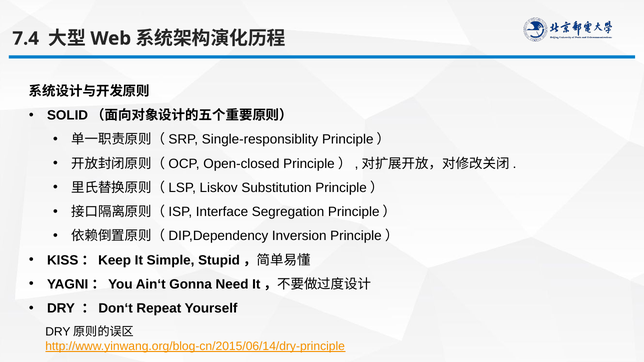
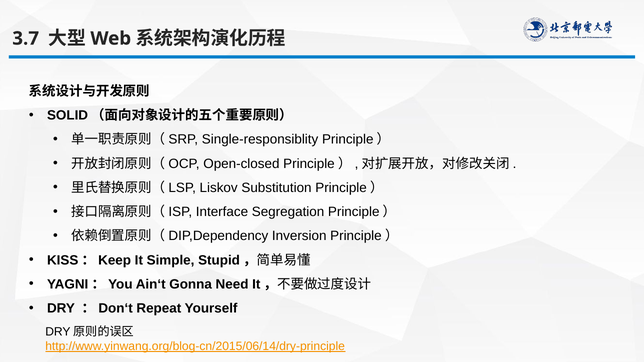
7.4: 7.4 -> 3.7
